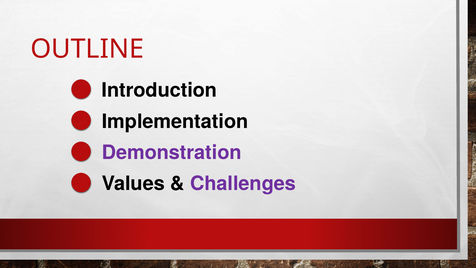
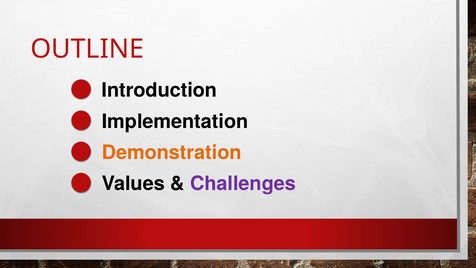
Demonstration colour: purple -> orange
